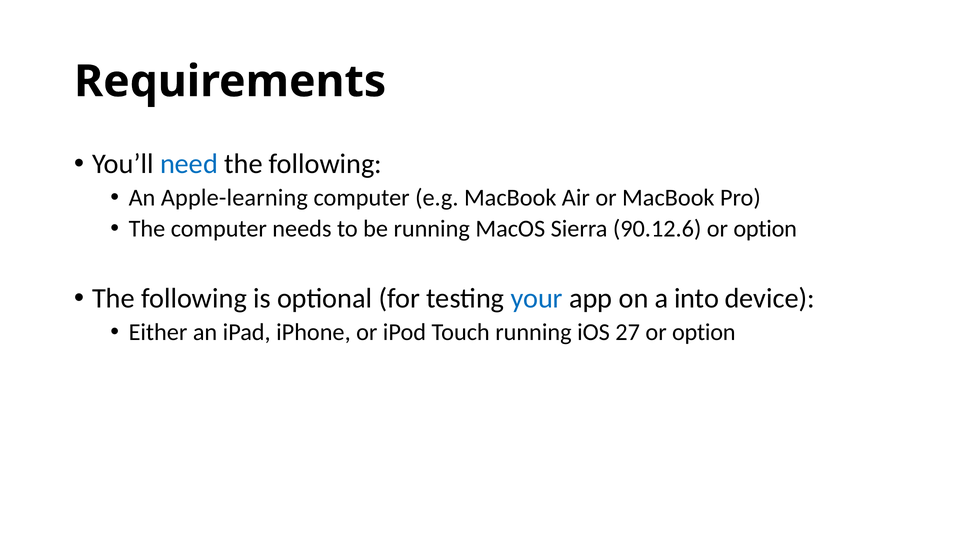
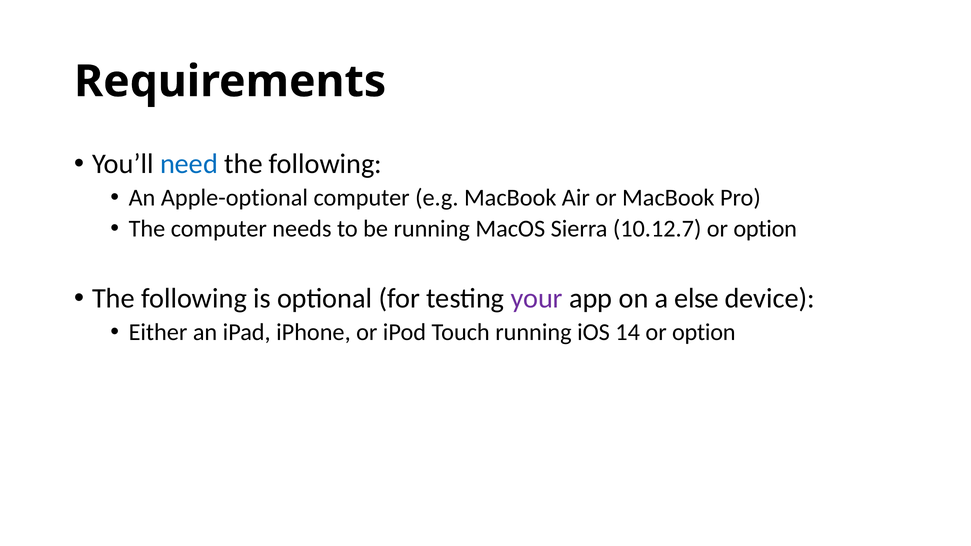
Apple-learning: Apple-learning -> Apple-optional
90.12.6: 90.12.6 -> 10.12.7
your colour: blue -> purple
into: into -> else
27: 27 -> 14
